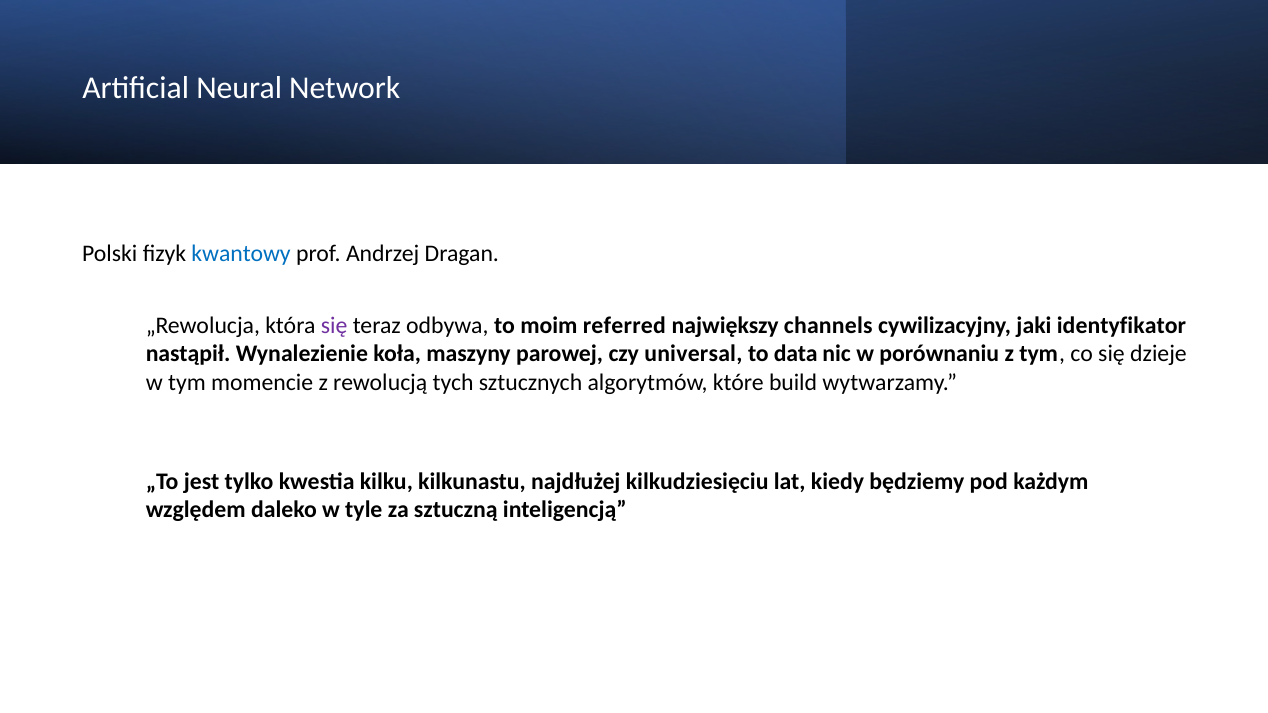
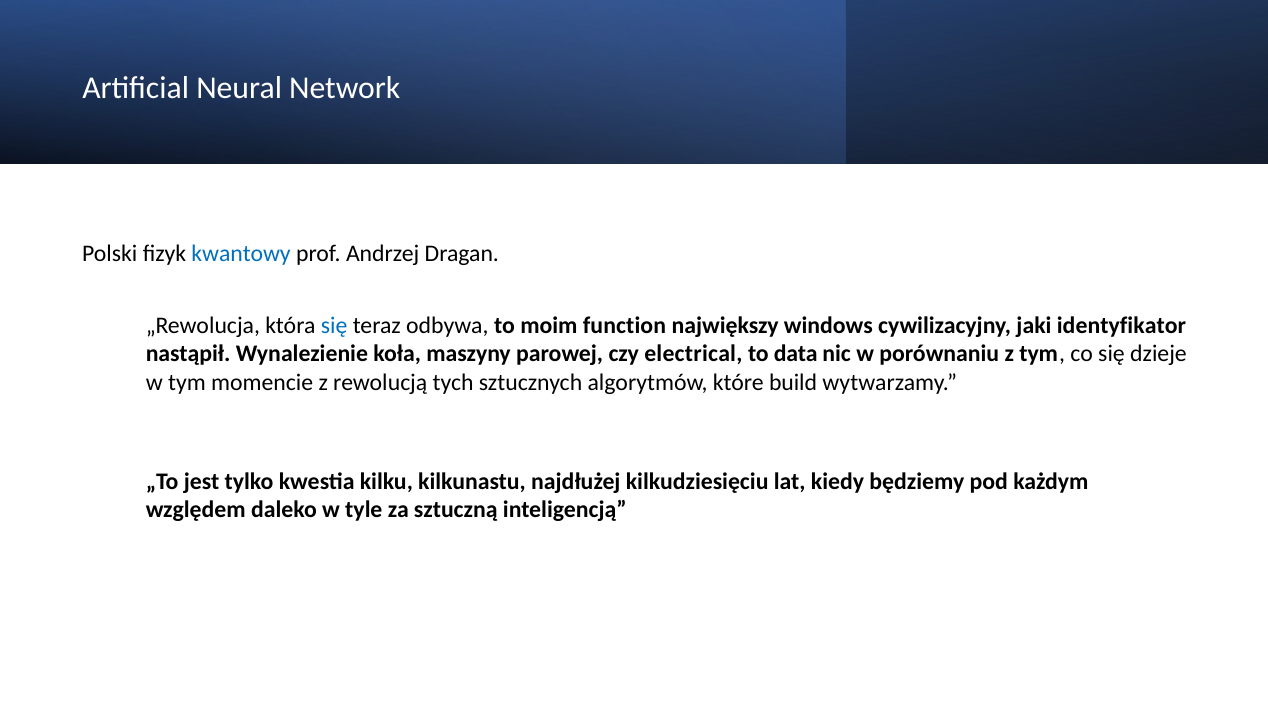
się at (334, 325) colour: purple -> blue
referred: referred -> function
channels: channels -> windows
universal: universal -> electrical
